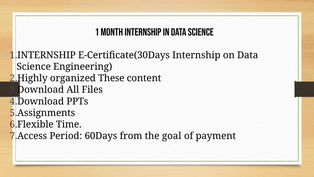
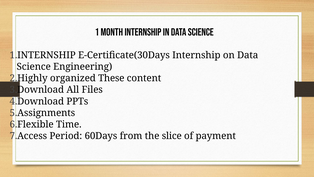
goal: goal -> slice
